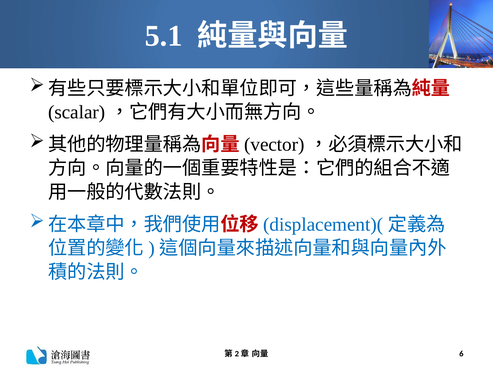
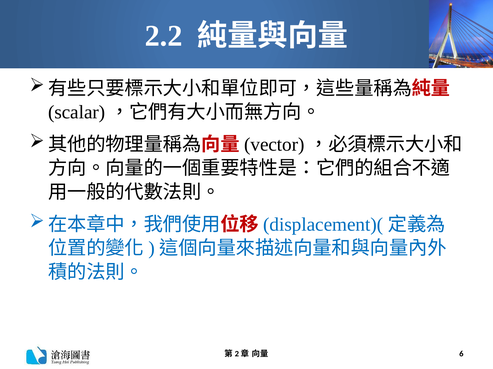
5.1: 5.1 -> 2.2
